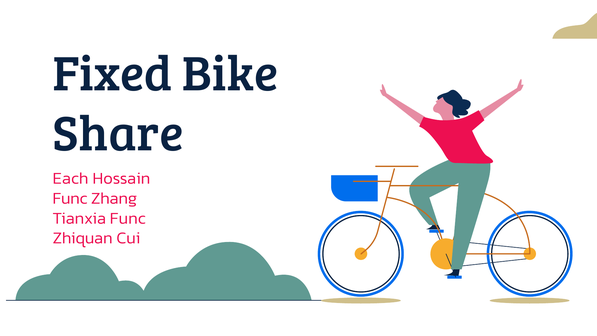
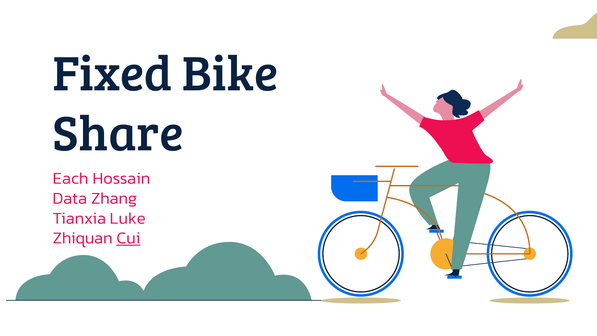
Func at (70, 198): Func -> Data
Tianxia Func: Func -> Luke
Cui underline: none -> present
